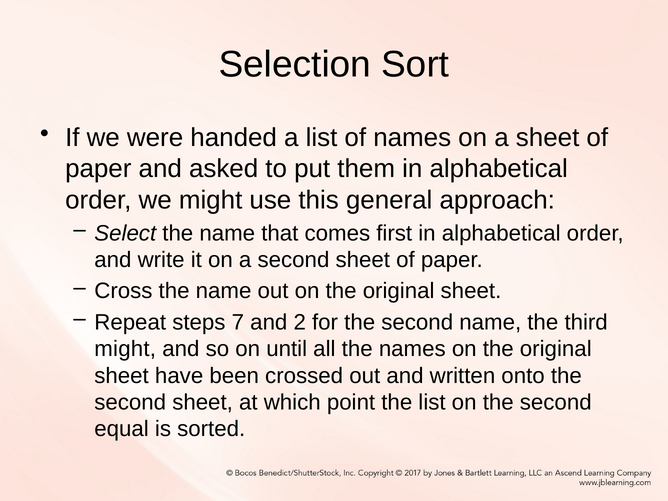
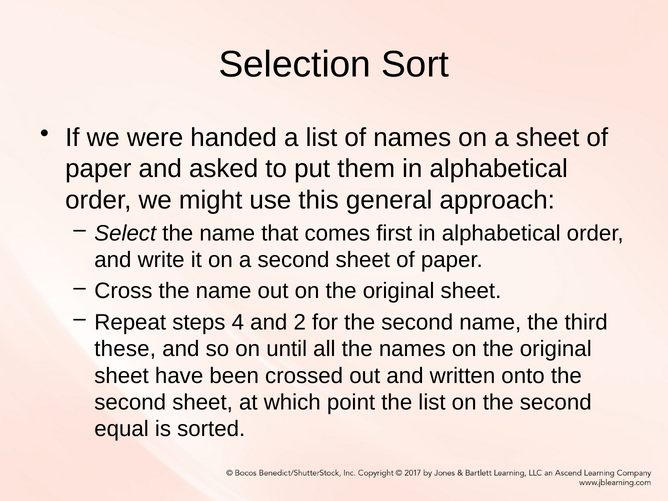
7: 7 -> 4
might at (125, 349): might -> these
